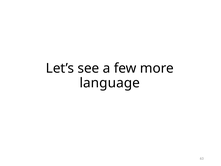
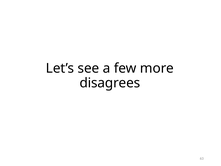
language: language -> disagrees
